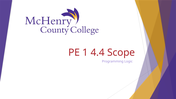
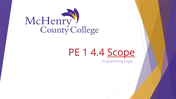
Scope underline: none -> present
